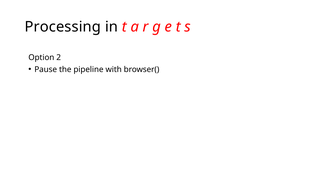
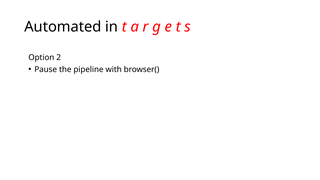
Processing: Processing -> Automated
